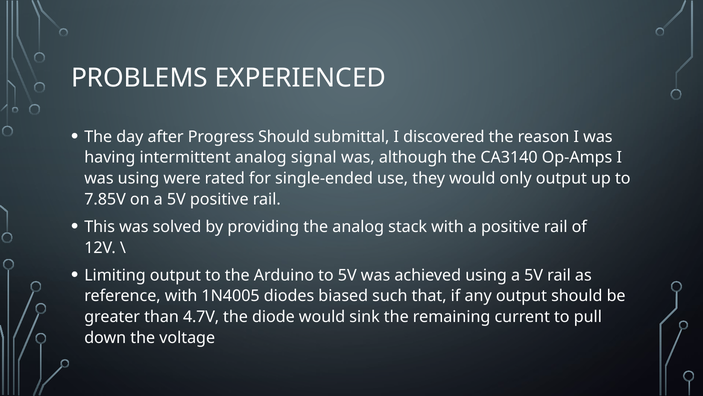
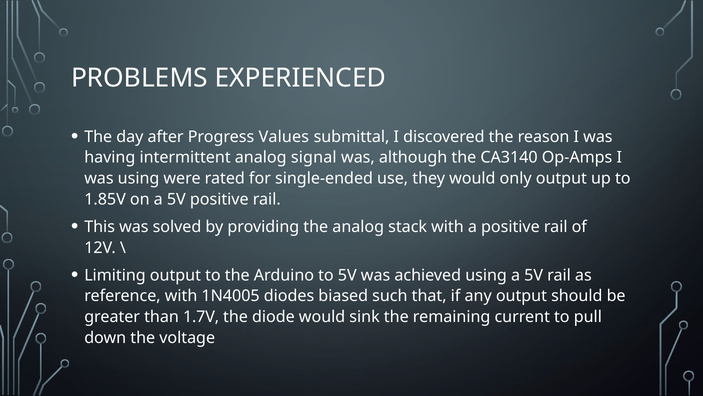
Progress Should: Should -> Values
7.85V: 7.85V -> 1.85V
4.7V: 4.7V -> 1.7V
